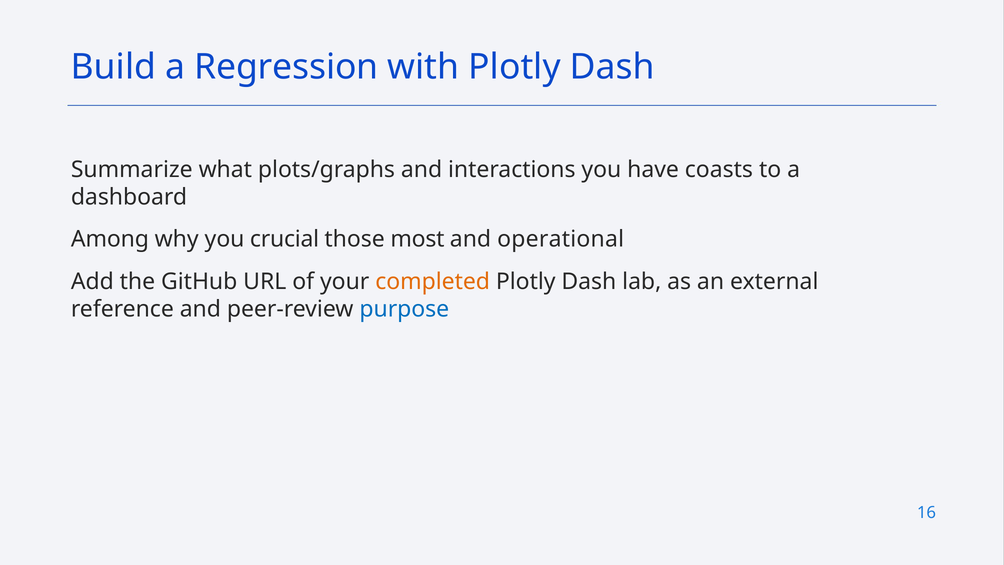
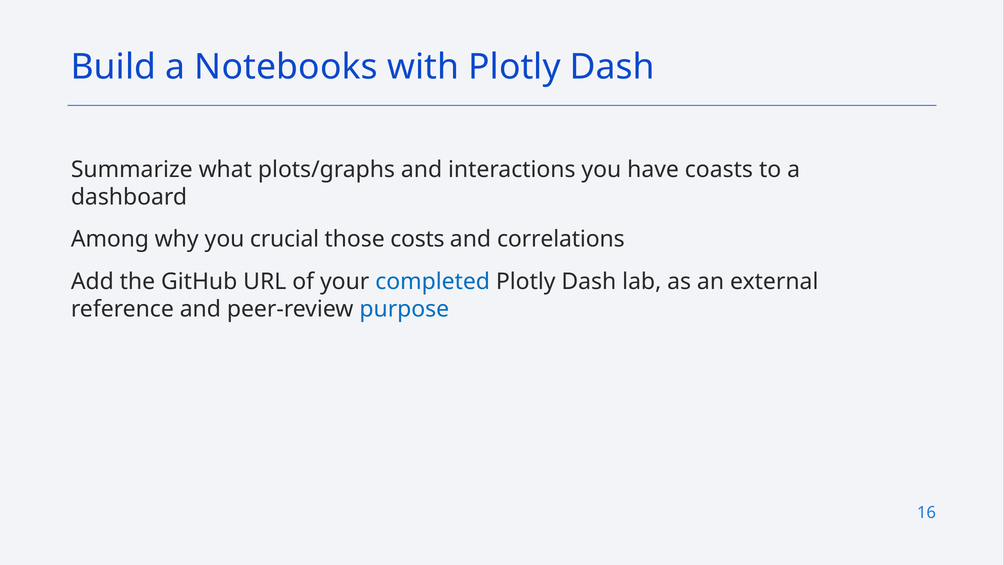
Regression: Regression -> Notebooks
most: most -> costs
operational: operational -> correlations
completed colour: orange -> blue
